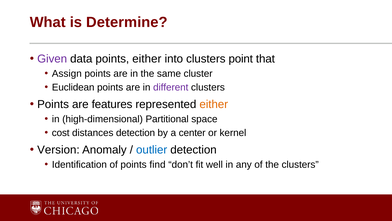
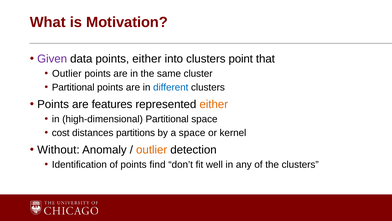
Determine: Determine -> Motivation
Assign at (67, 73): Assign -> Outlier
Euclidean at (73, 87): Euclidean -> Partitional
different colour: purple -> blue
distances detection: detection -> partitions
a center: center -> space
Version: Version -> Without
outlier at (152, 150) colour: blue -> orange
